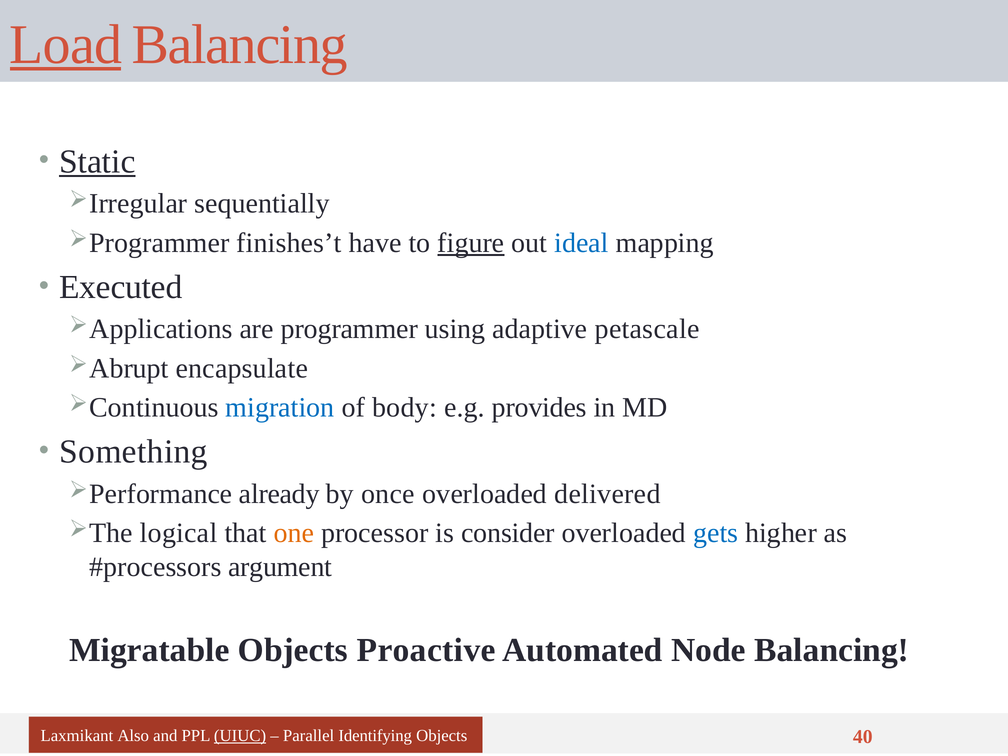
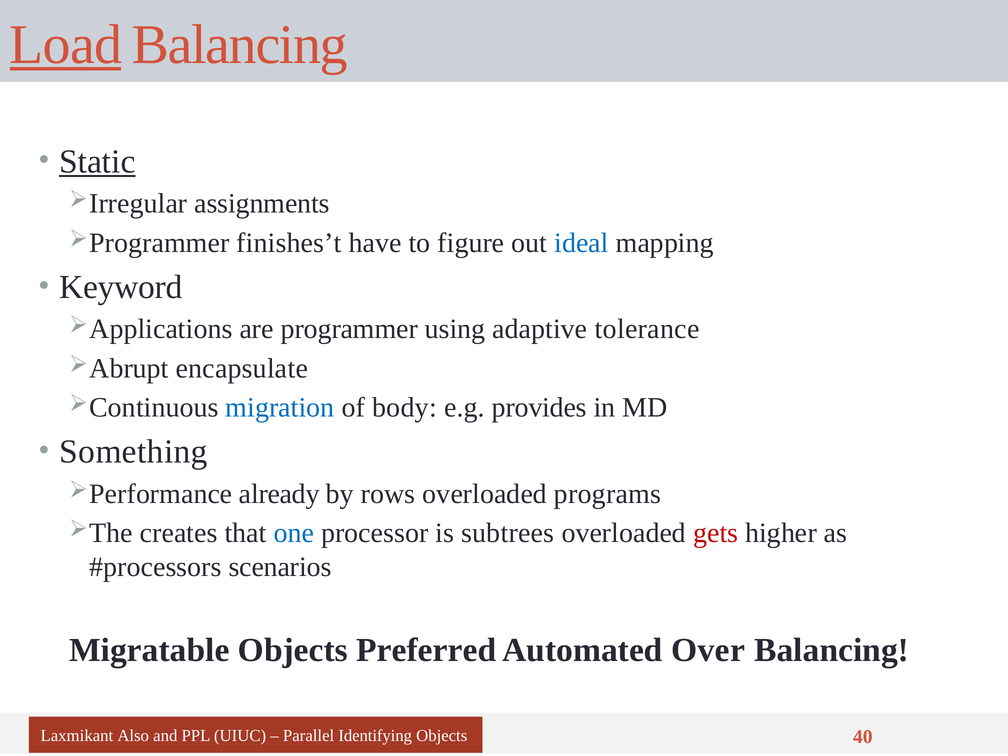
sequentially: sequentially -> assignments
figure underline: present -> none
Executed: Executed -> Keyword
petascale: petascale -> tolerance
once: once -> rows
delivered: delivered -> programs
logical: logical -> creates
one colour: orange -> blue
consider: consider -> subtrees
gets colour: blue -> red
argument: argument -> scenarios
Proactive: Proactive -> Preferred
Node: Node -> Over
UIUC underline: present -> none
